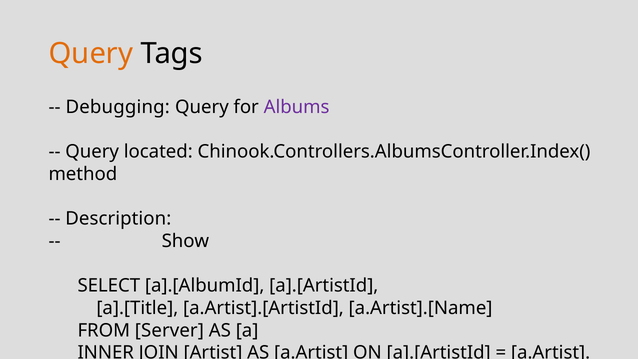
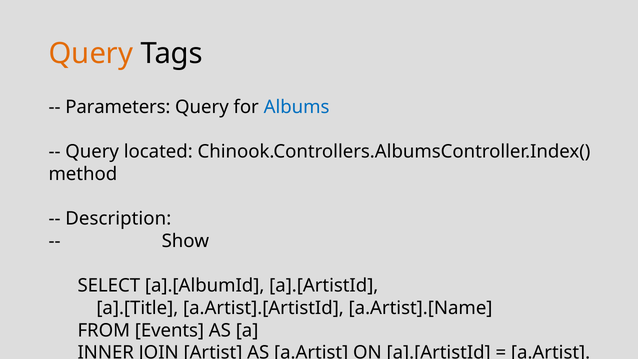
Debugging: Debugging -> Parameters
Albums colour: purple -> blue
Server: Server -> Events
